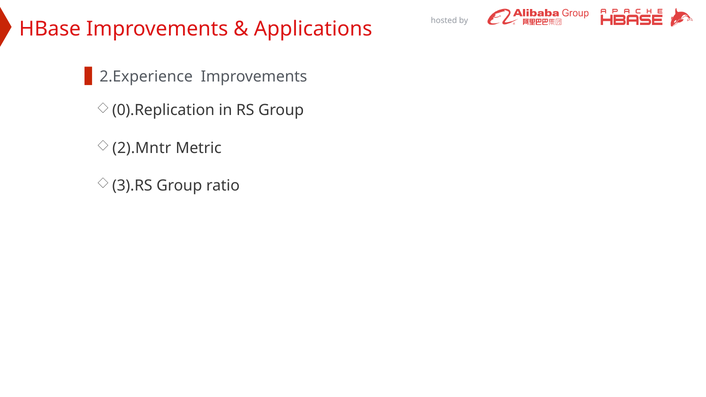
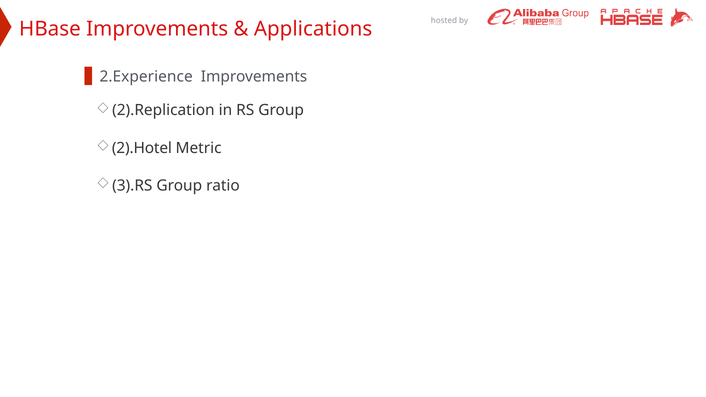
0).Replication: 0).Replication -> 2).Replication
2).Mntr: 2).Mntr -> 2).Hotel
